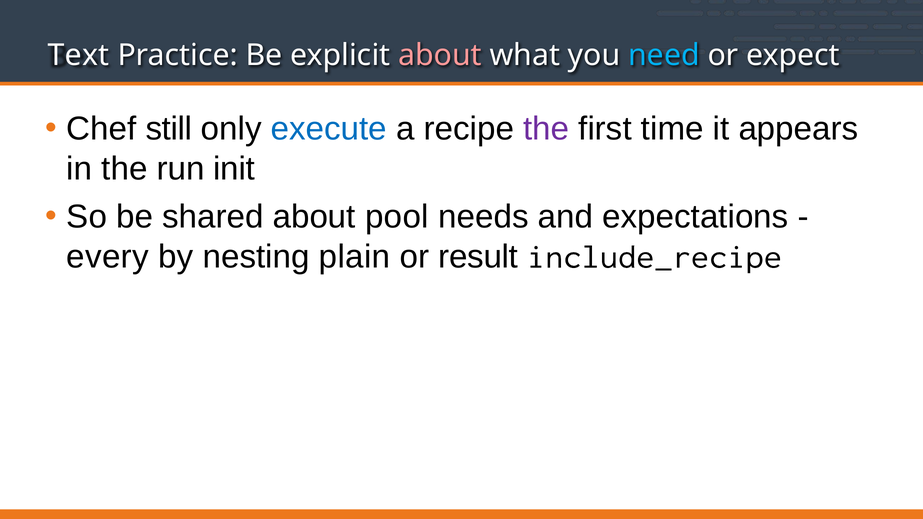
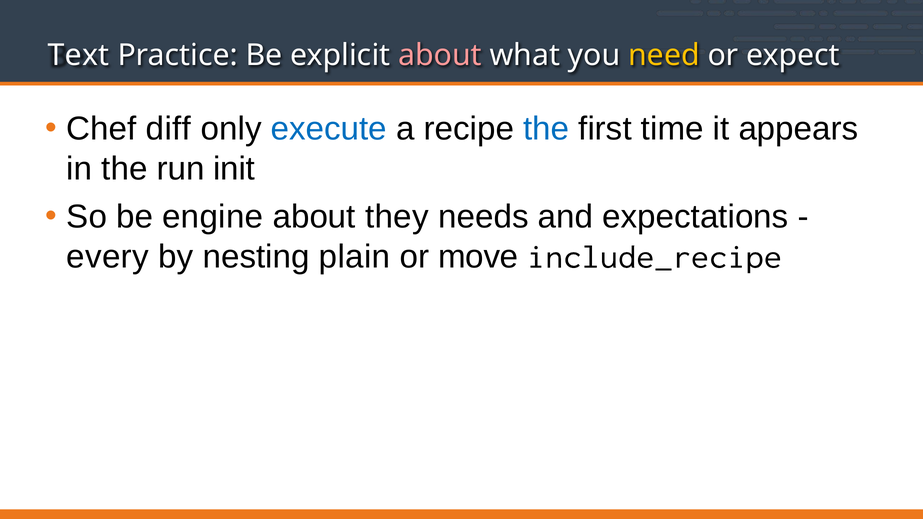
need colour: light blue -> yellow
still: still -> diff
the at (546, 129) colour: purple -> blue
shared: shared -> engine
pool: pool -> they
result: result -> move
